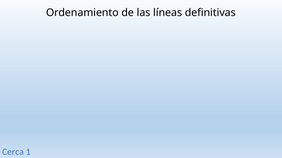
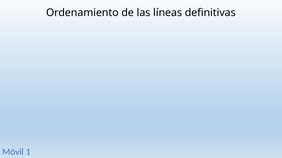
Cerca: Cerca -> Móvil
